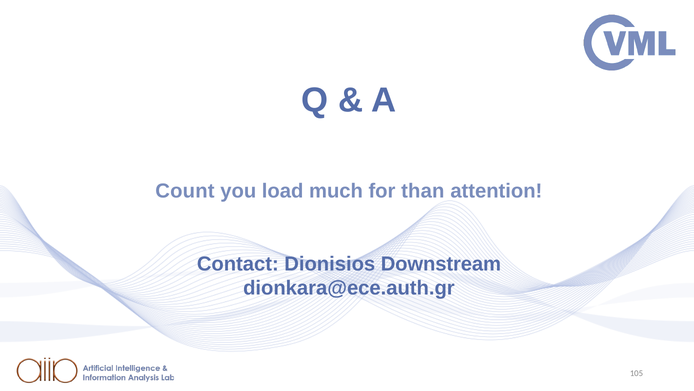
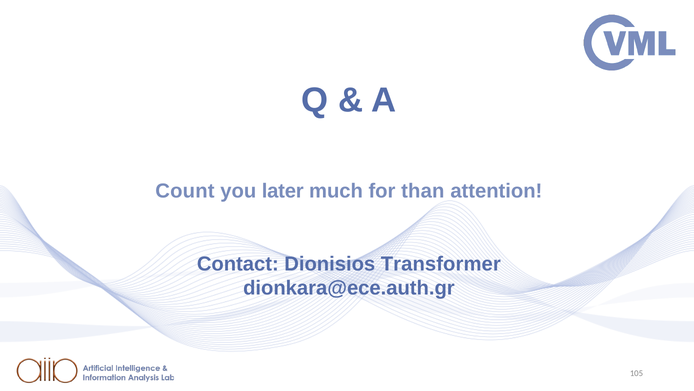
load: load -> later
Downstream: Downstream -> Transformer
